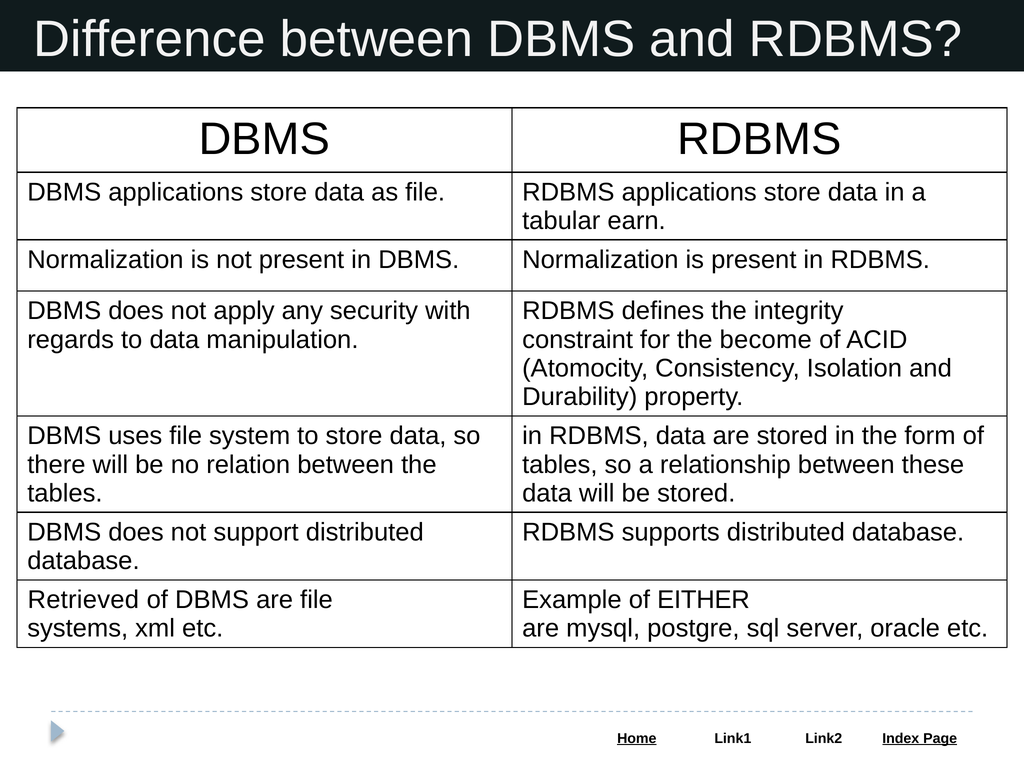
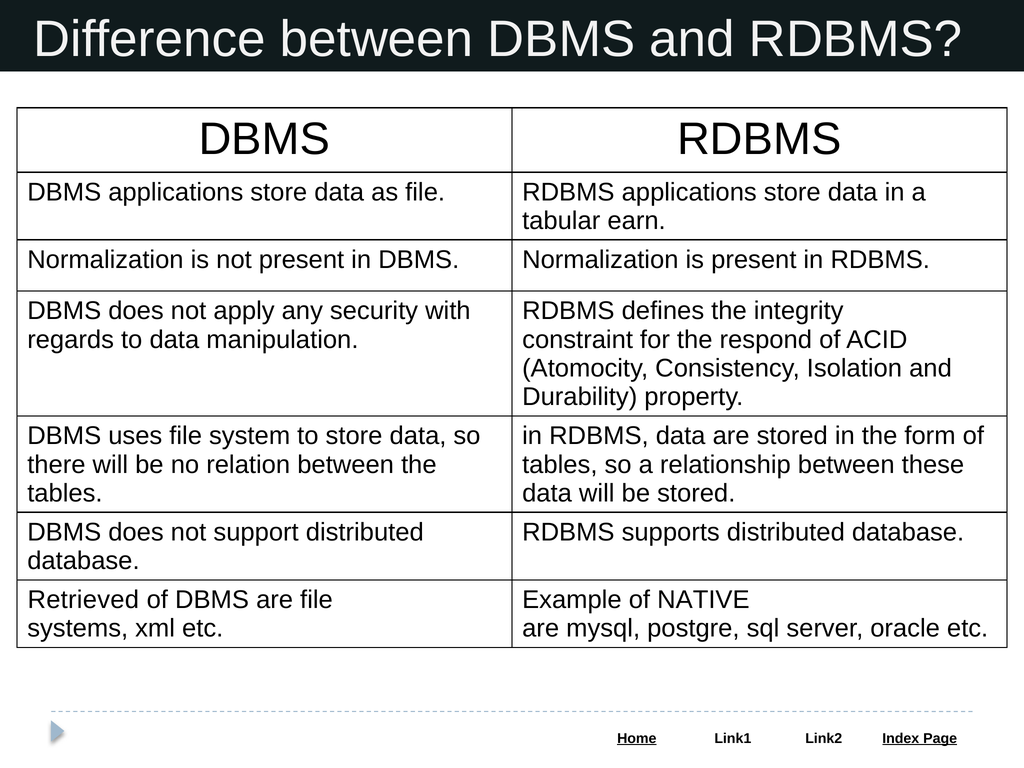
become: become -> respond
EITHER: EITHER -> NATIVE
